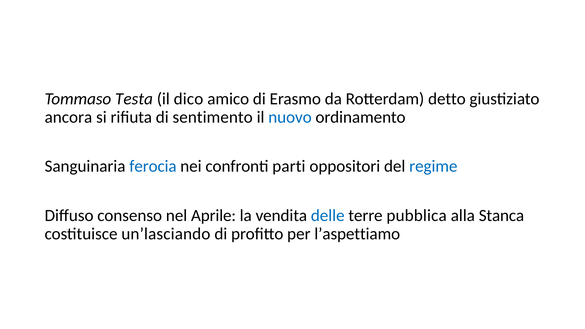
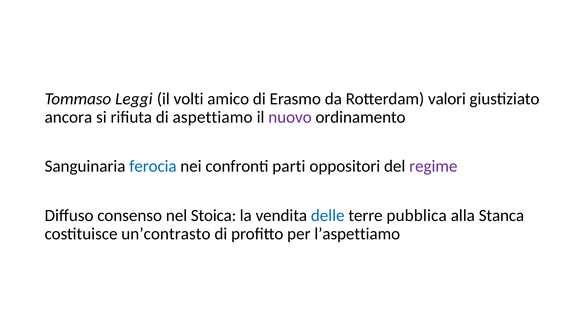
Testa: Testa -> Leggi
dico: dico -> volti
detto: detto -> valori
sentimento: sentimento -> aspettiamo
nuovo colour: blue -> purple
regime colour: blue -> purple
Aprile: Aprile -> Stoica
un’lasciando: un’lasciando -> un’contrasto
